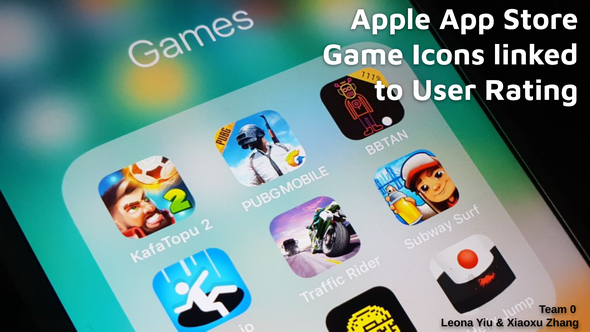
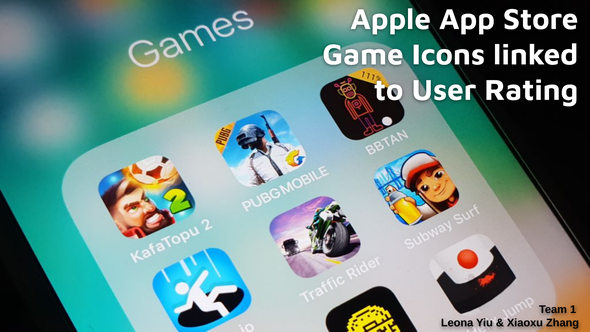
0: 0 -> 1
